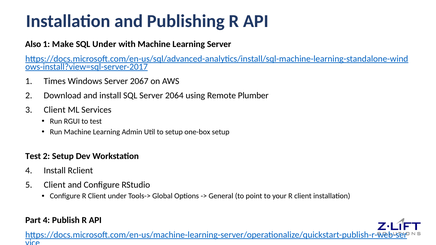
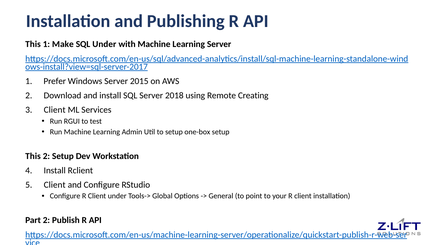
Also at (33, 44): Also -> This
Times: Times -> Prefer
2067: 2067 -> 2015
2064: 2064 -> 2018
Plumber: Plumber -> Creating
Test at (33, 156): Test -> This
Part 4: 4 -> 2
